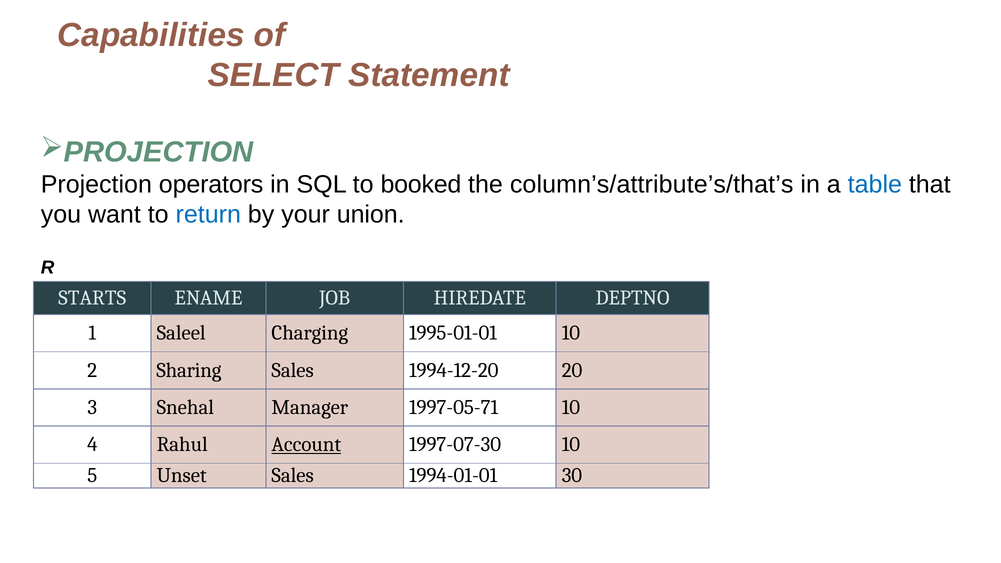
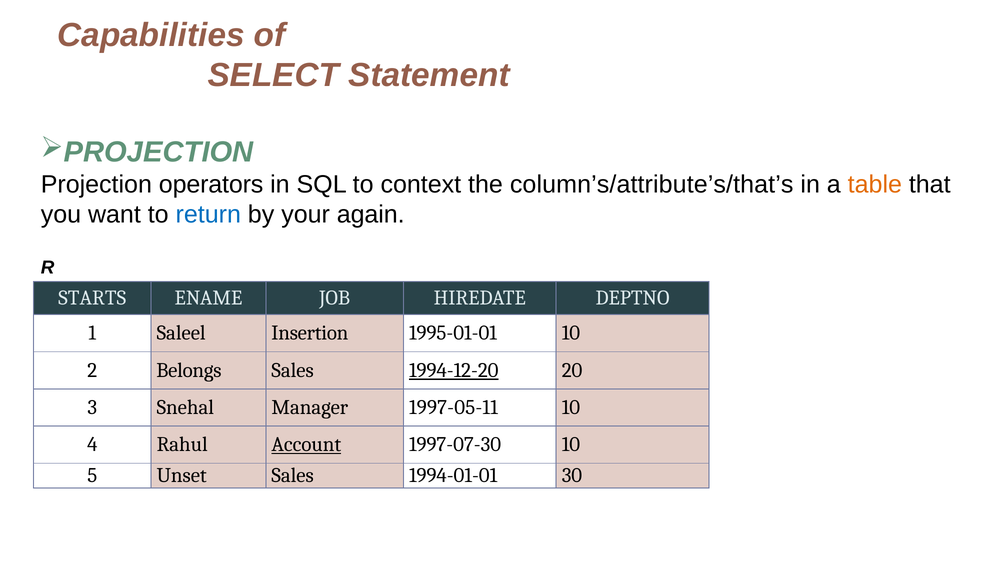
booked: booked -> context
table colour: blue -> orange
union: union -> again
Charging: Charging -> Insertion
Sharing: Sharing -> Belongs
1994-12-20 underline: none -> present
1997-05-71: 1997-05-71 -> 1997-05-11
